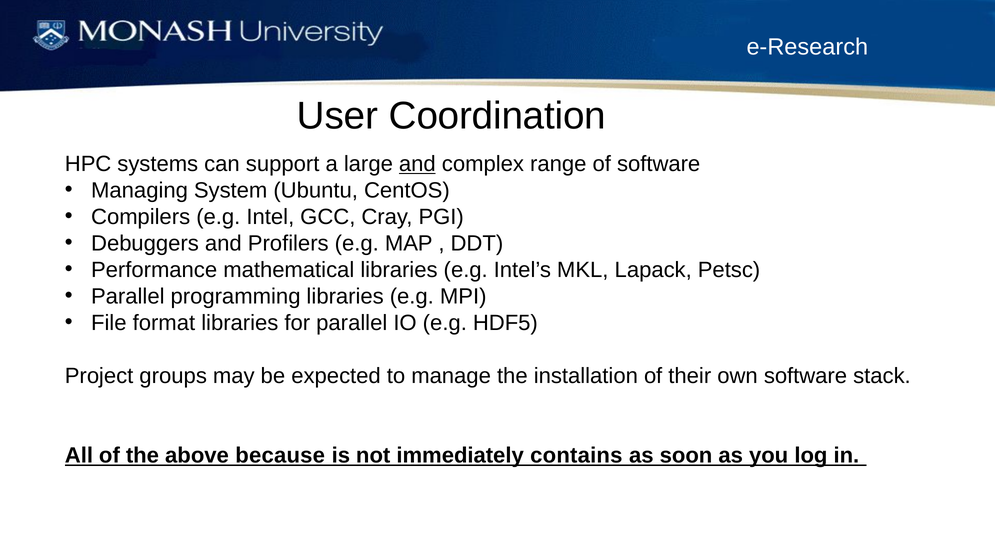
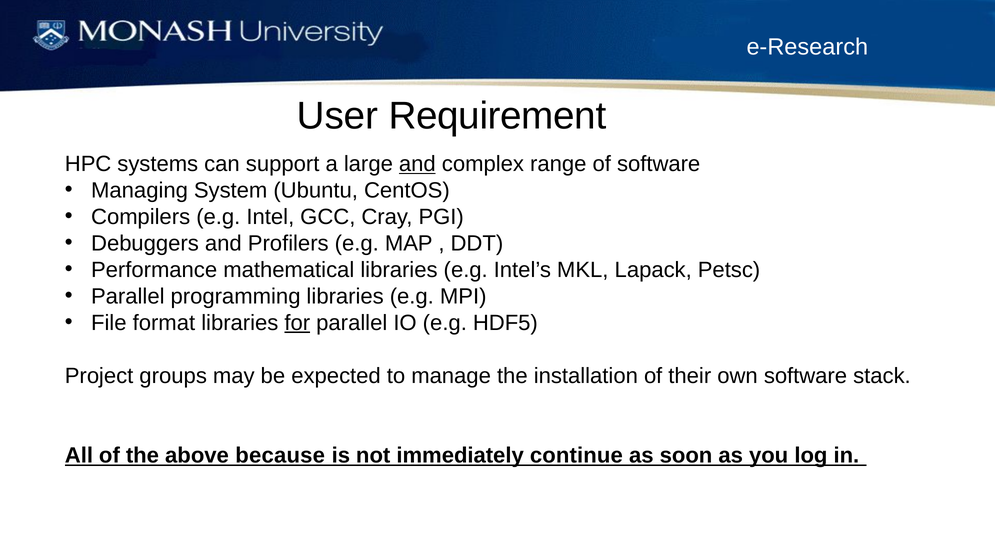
Coordination: Coordination -> Requirement
for underline: none -> present
contains: contains -> continue
